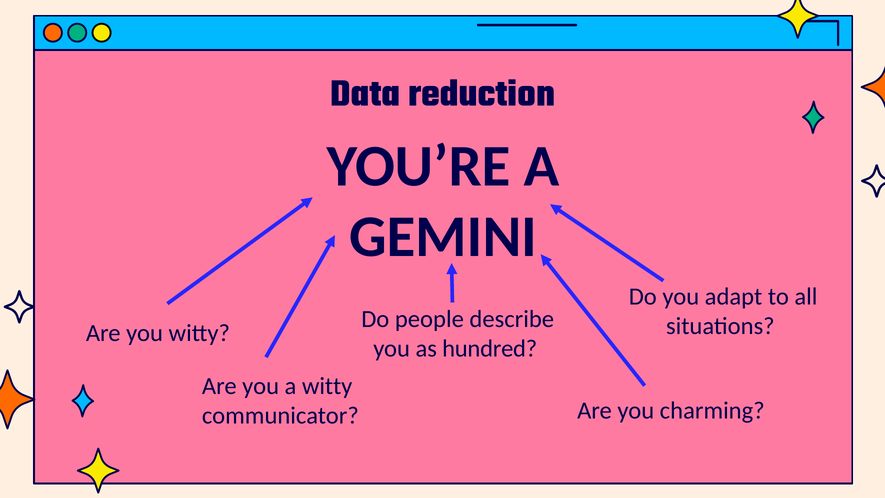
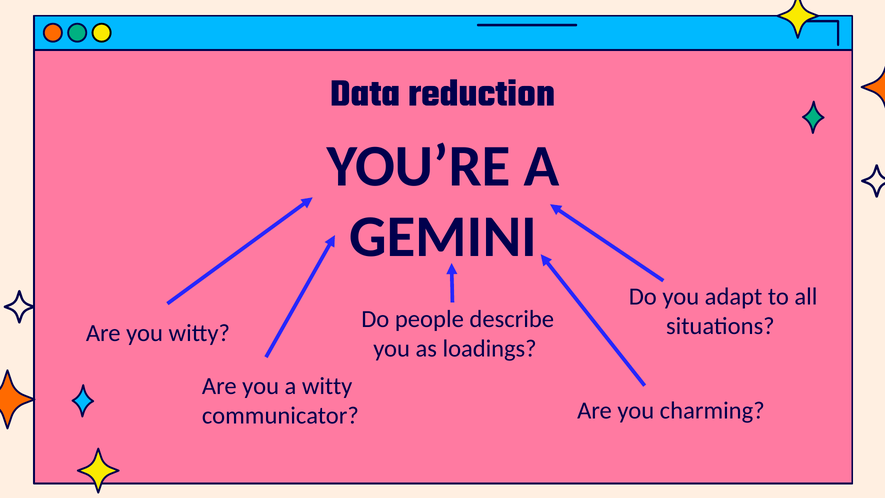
hundred: hundred -> loadings
